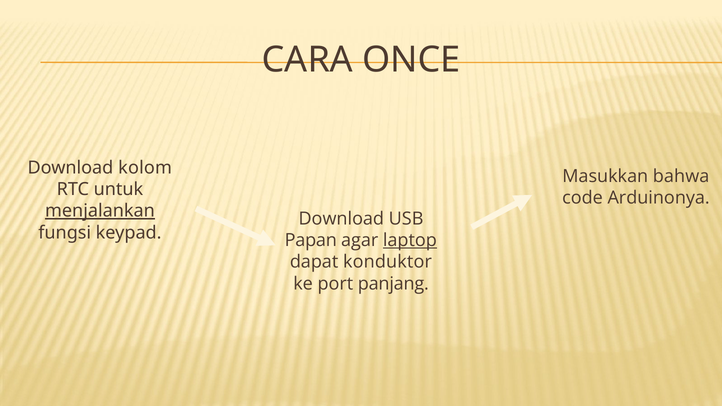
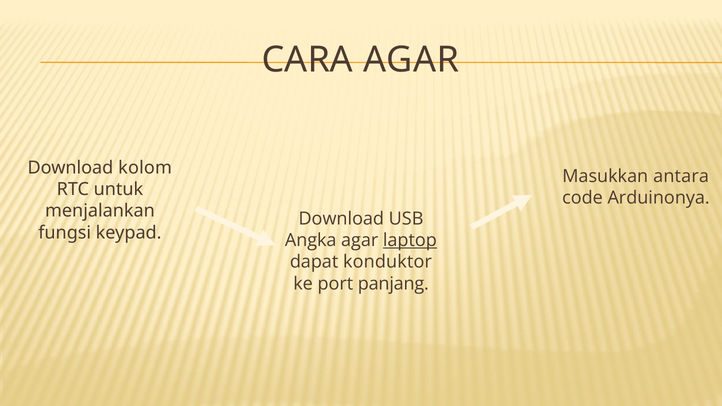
CARA ONCE: ONCE -> AGAR
bahwa: bahwa -> antara
menjalankan underline: present -> none
Papan: Papan -> Angka
